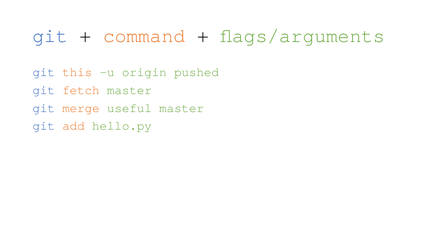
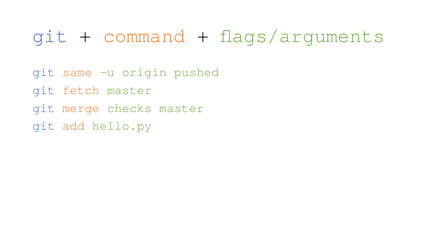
this: this -> same
useful: useful -> checks
